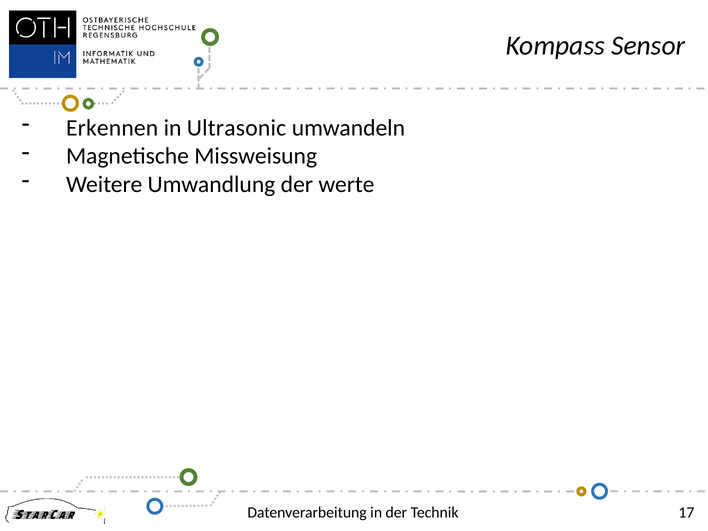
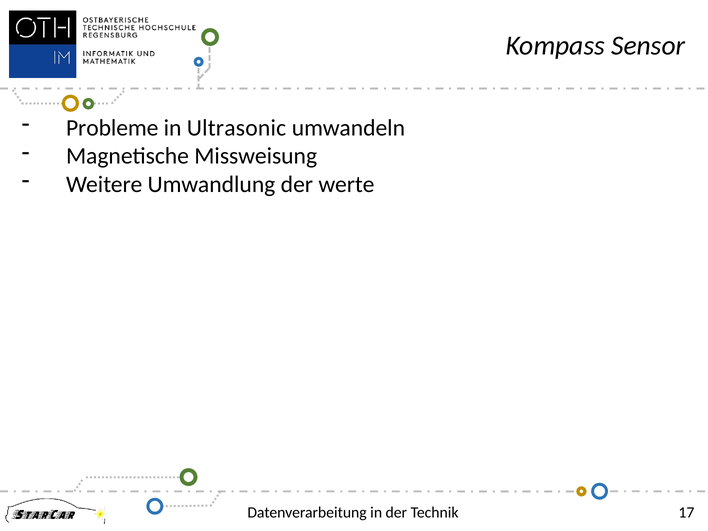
Erkennen: Erkennen -> Probleme
